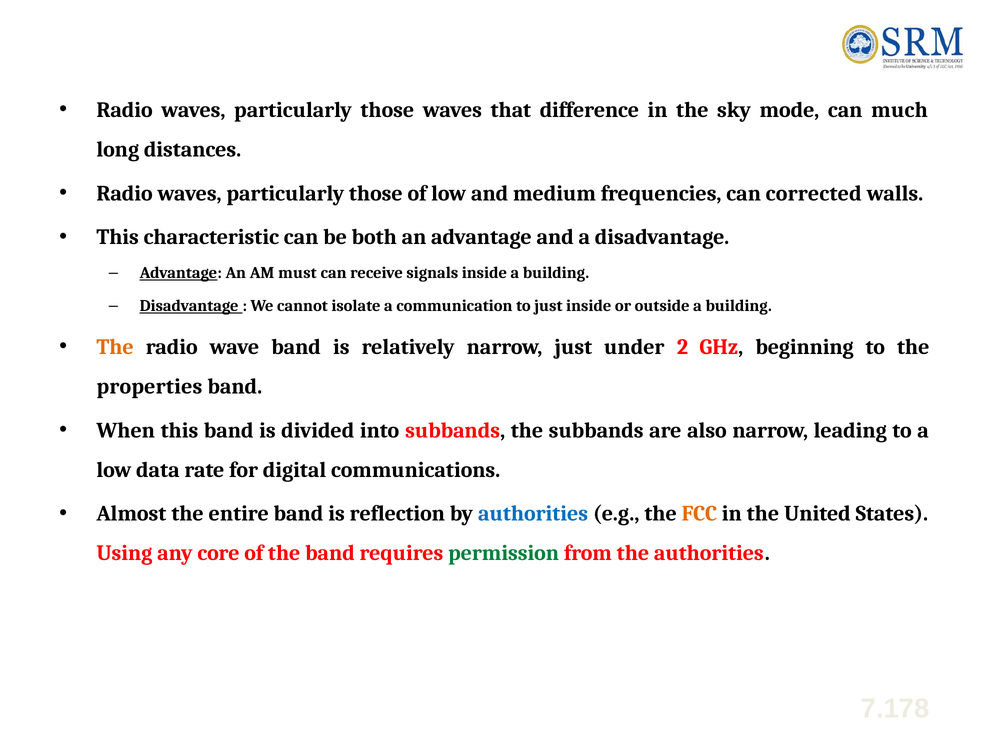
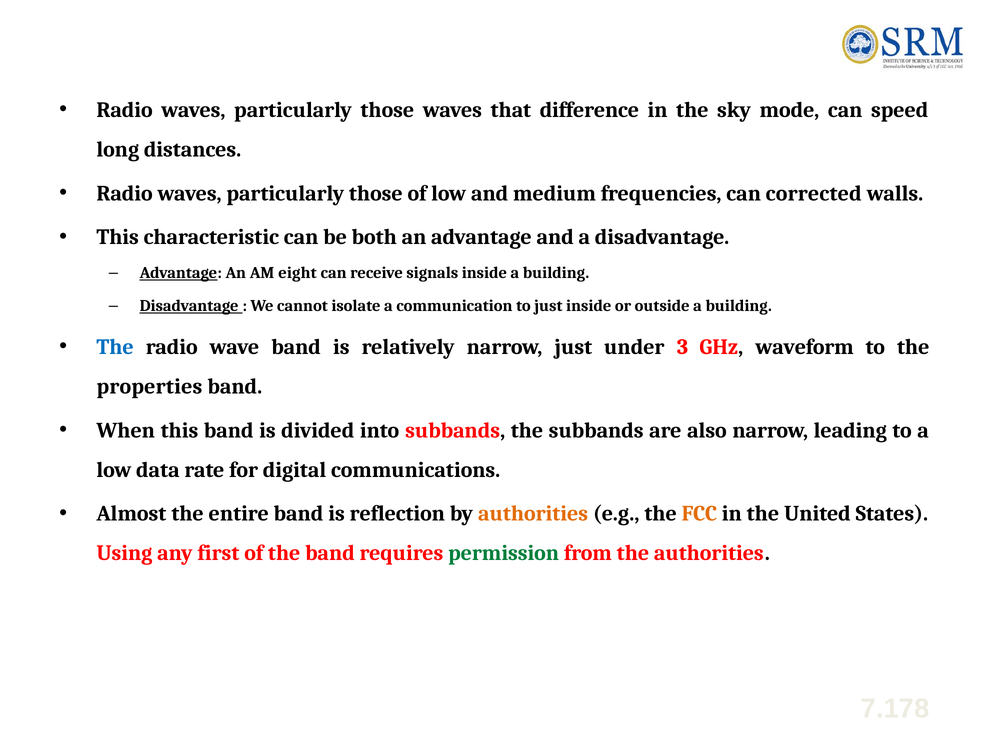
much: much -> speed
must: must -> eight
The at (115, 347) colour: orange -> blue
2: 2 -> 3
beginning: beginning -> waveform
authorities at (533, 514) colour: blue -> orange
core: core -> first
